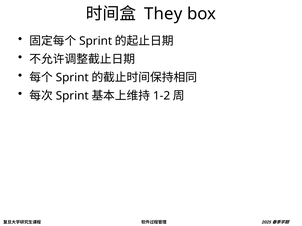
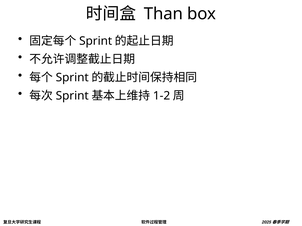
They: They -> Than
